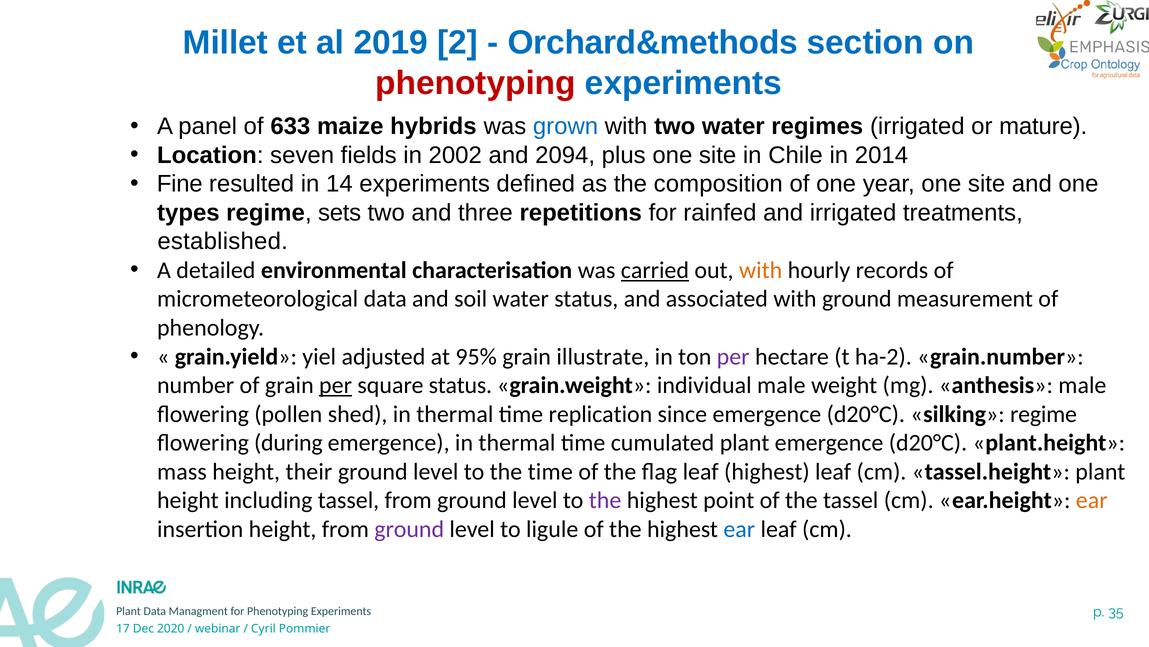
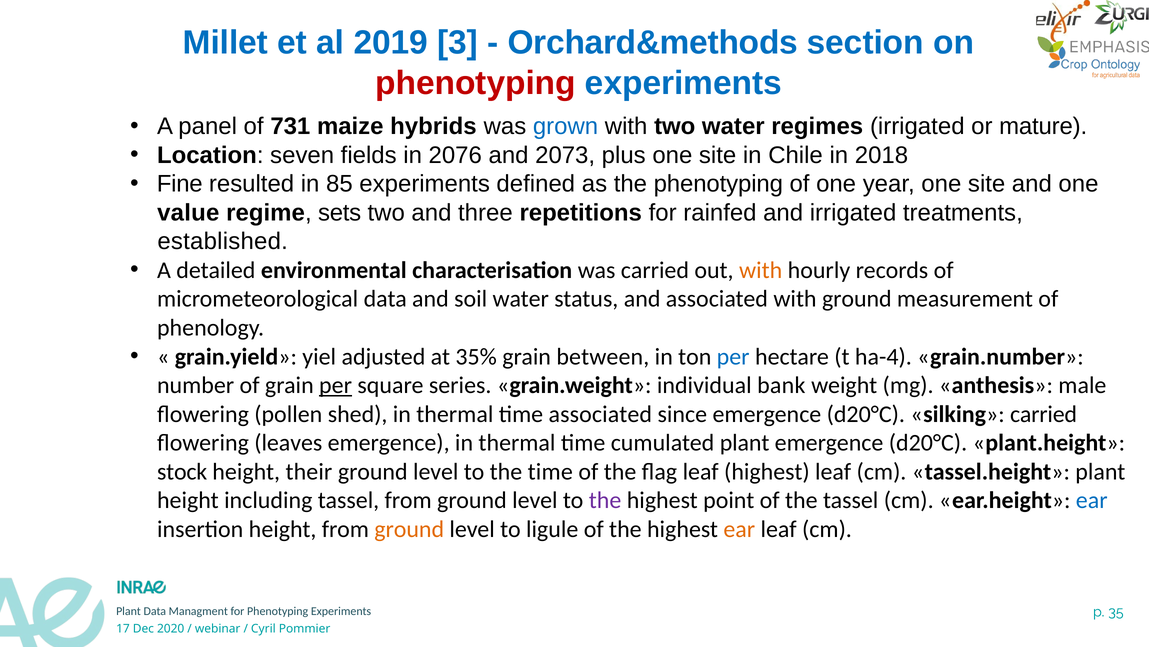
2: 2 -> 3
633: 633 -> 731
2002: 2002 -> 2076
2094: 2094 -> 2073
2014: 2014 -> 2018
14: 14 -> 85
the composition: composition -> phenotyping
types: types -> value
carried at (655, 270) underline: present -> none
95%: 95% -> 35%
illustrate: illustrate -> between
per at (733, 356) colour: purple -> blue
ha-2: ha-2 -> ha-4
square status: status -> series
individual male: male -> bank
time replication: replication -> associated
silking regime: regime -> carried
during: during -> leaves
mass: mass -> stock
ear at (1092, 500) colour: orange -> blue
ground at (409, 529) colour: purple -> orange
ear at (739, 529) colour: blue -> orange
